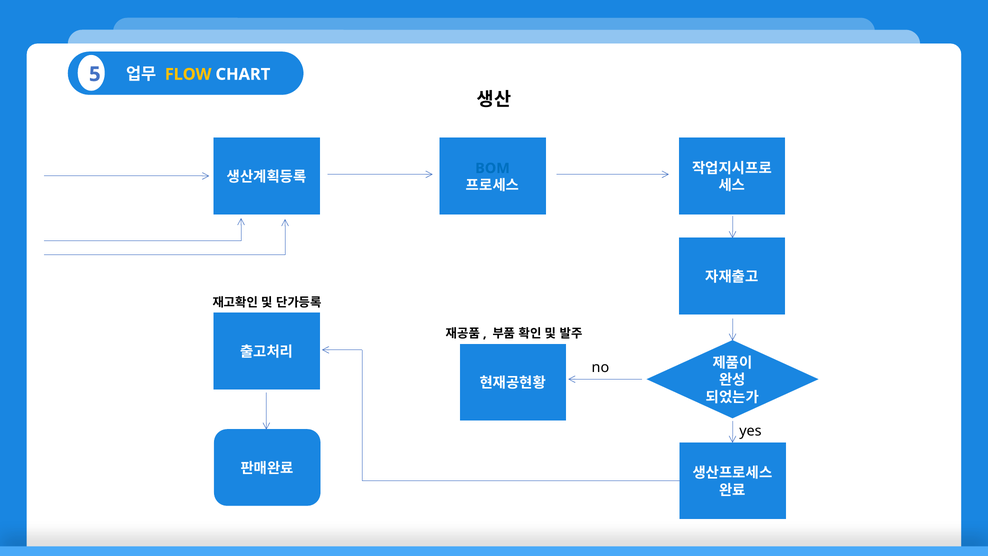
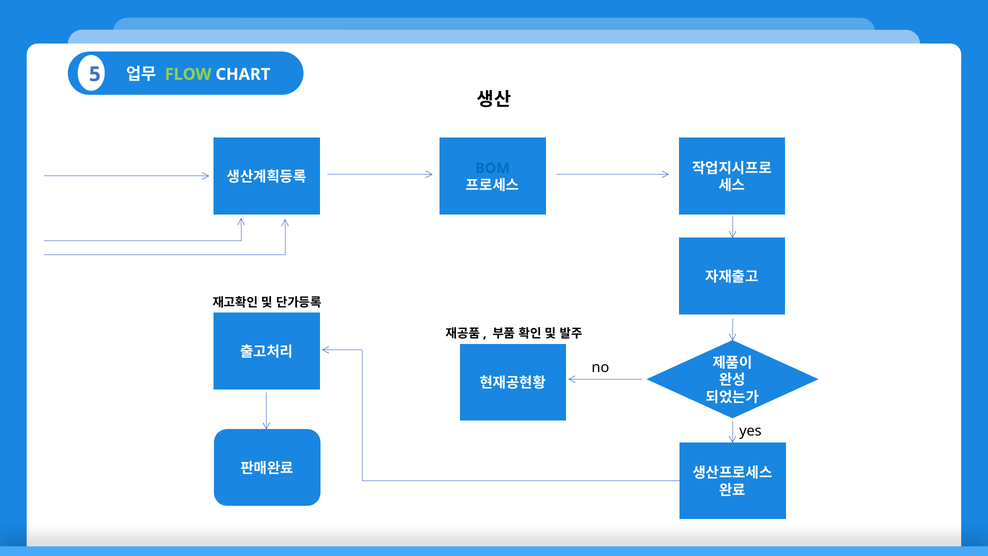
FLOW colour: yellow -> light green
